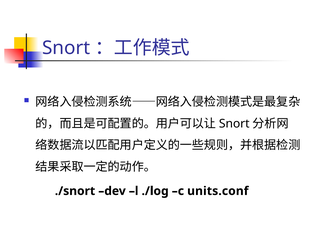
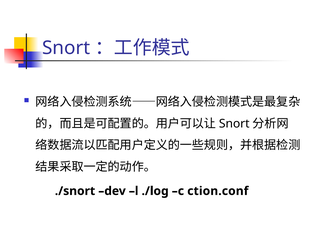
units.conf: units.conf -> ction.conf
